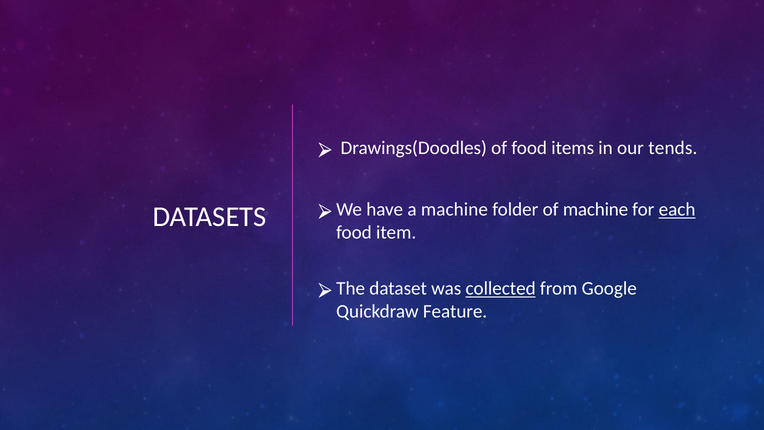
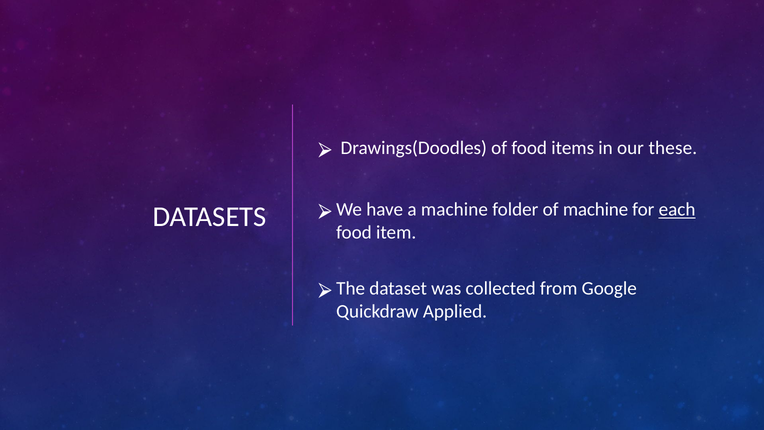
tends: tends -> these
collected underline: present -> none
Feature: Feature -> Applied
